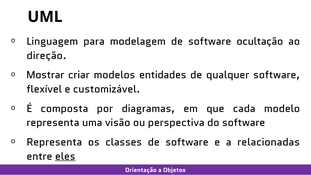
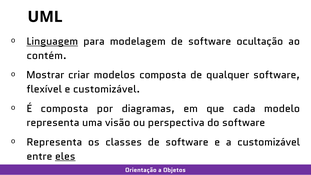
Linguagem underline: none -> present
direção: direção -> contém
modelos entidades: entidades -> composta
a relacionadas: relacionadas -> customizável
